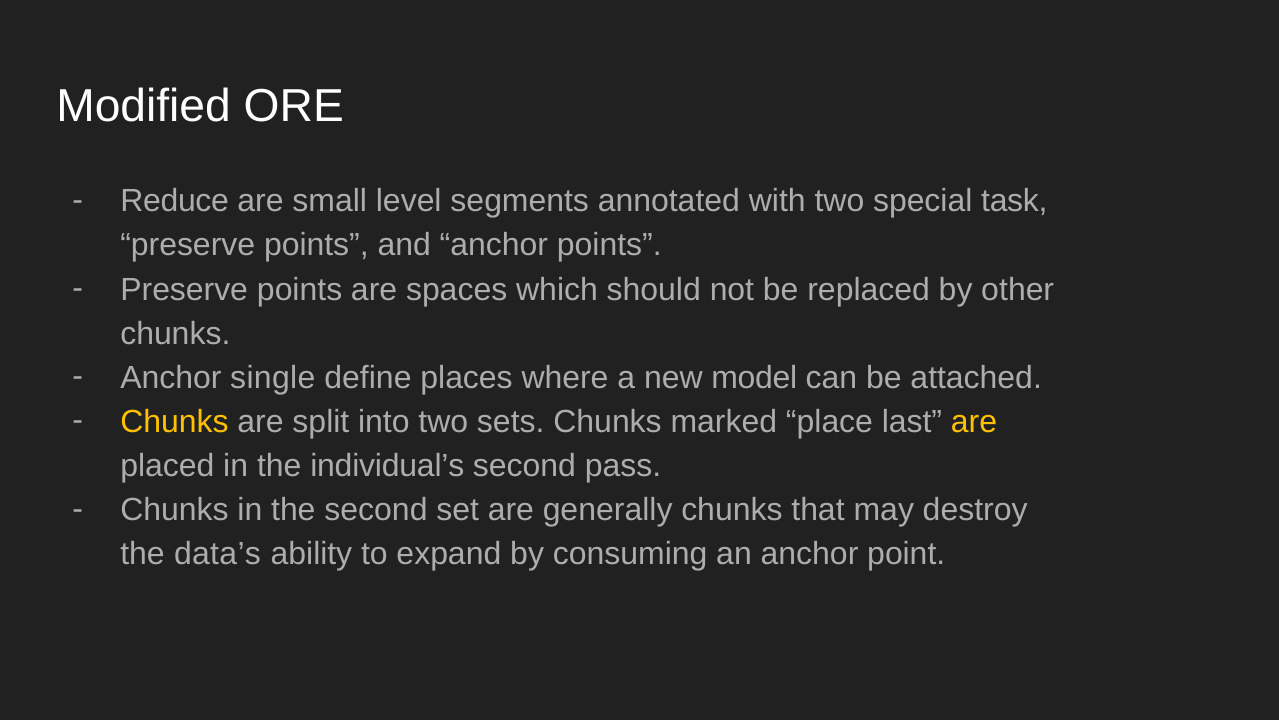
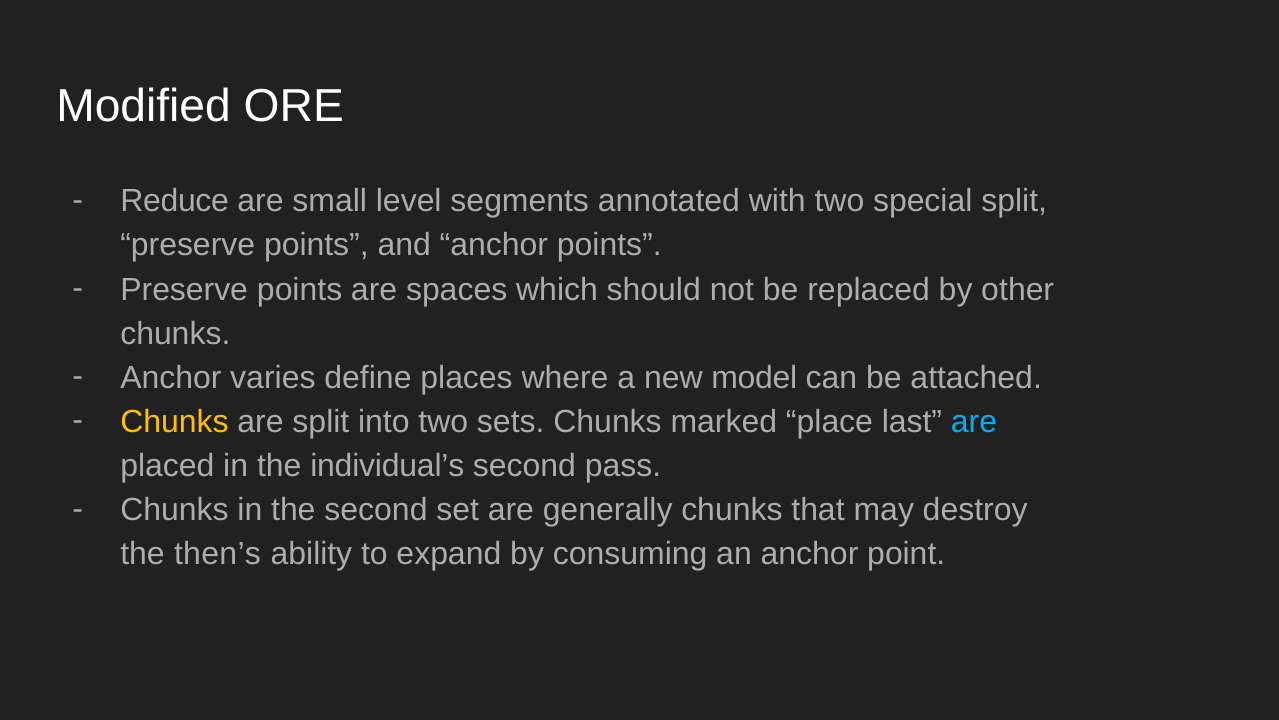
special task: task -> split
single: single -> varies
are at (974, 422) colour: yellow -> light blue
data’s: data’s -> then’s
